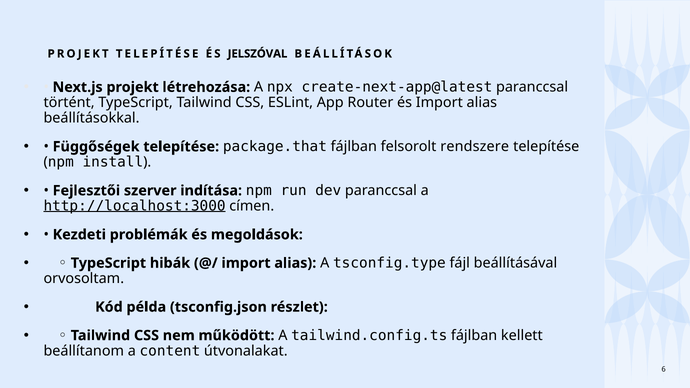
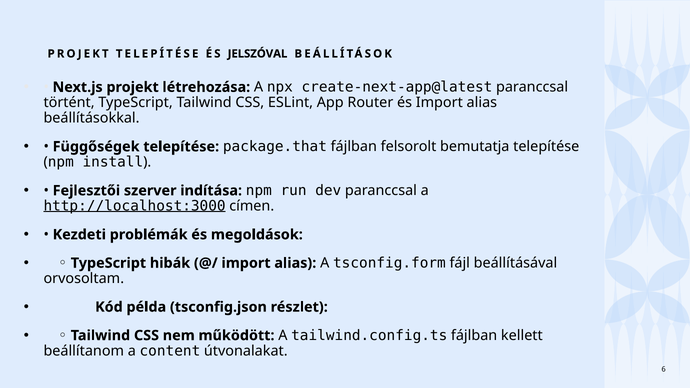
rendszere: rendszere -> bemutatja
tsconfig.type: tsconfig.type -> tsconfig.form
